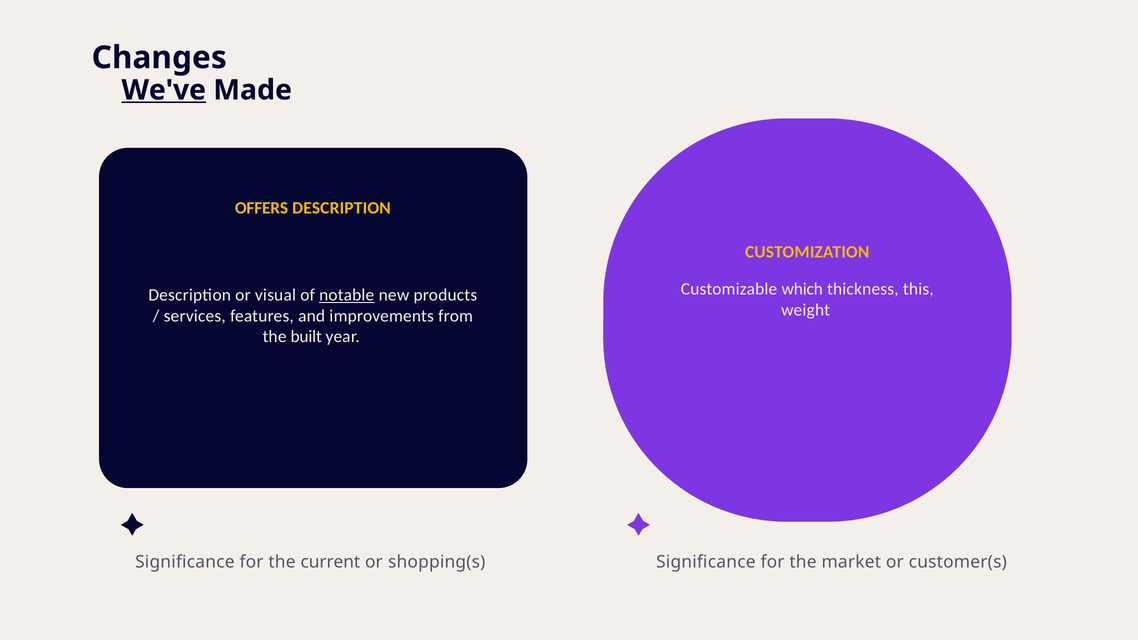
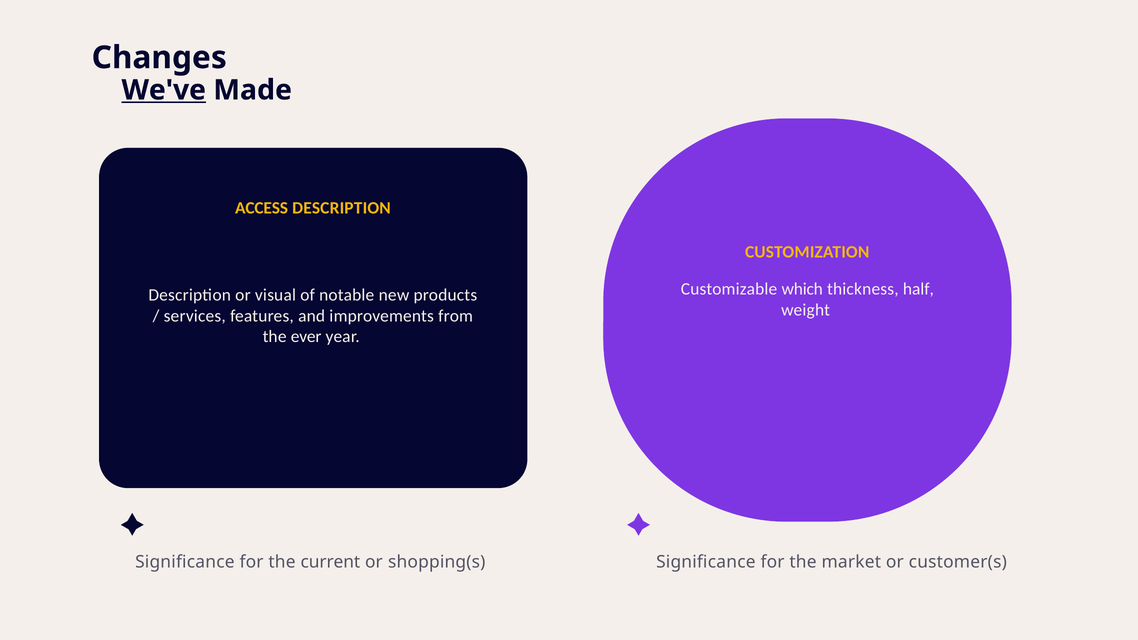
OFFERS: OFFERS -> ACCESS
this: this -> half
notable underline: present -> none
built: built -> ever
